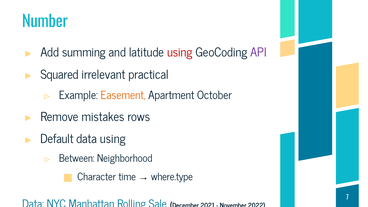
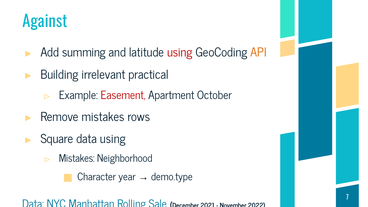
Number: Number -> Against
API colour: purple -> orange
Squared: Squared -> Building
Easement colour: orange -> red
Default: Default -> Square
Between at (77, 159): Between -> Mistakes
time: time -> year
where.type: where.type -> demo.type
